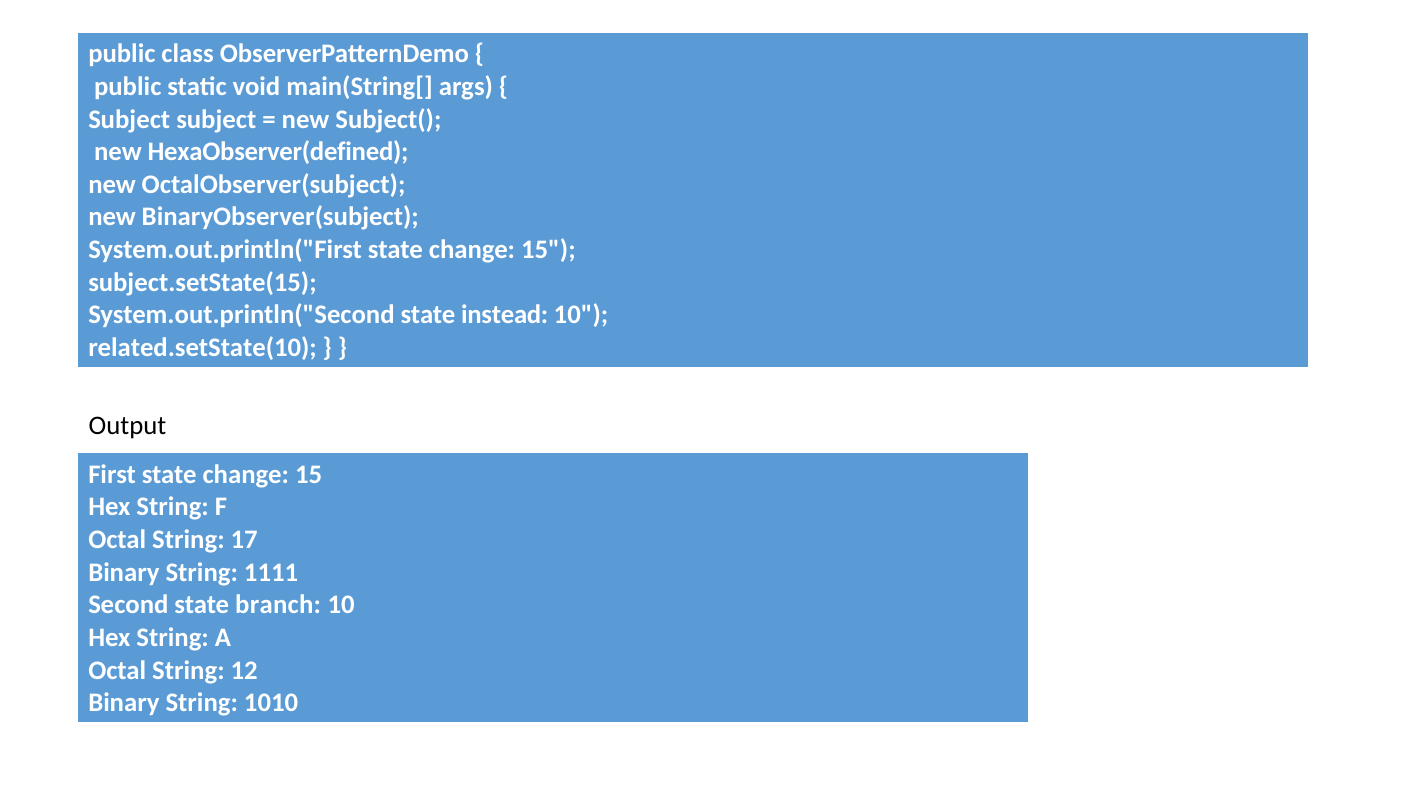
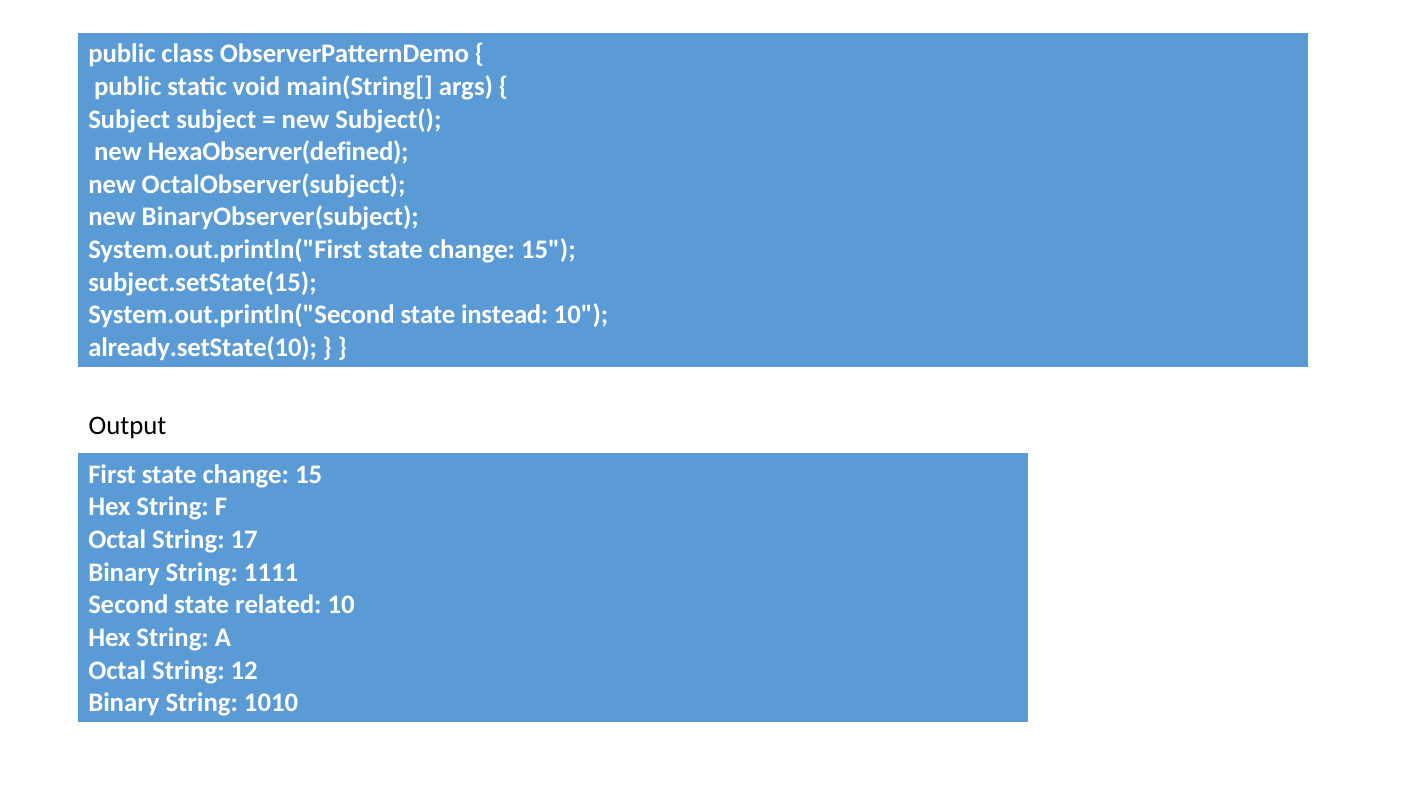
related.setState(10: related.setState(10 -> already.setState(10
branch: branch -> related
